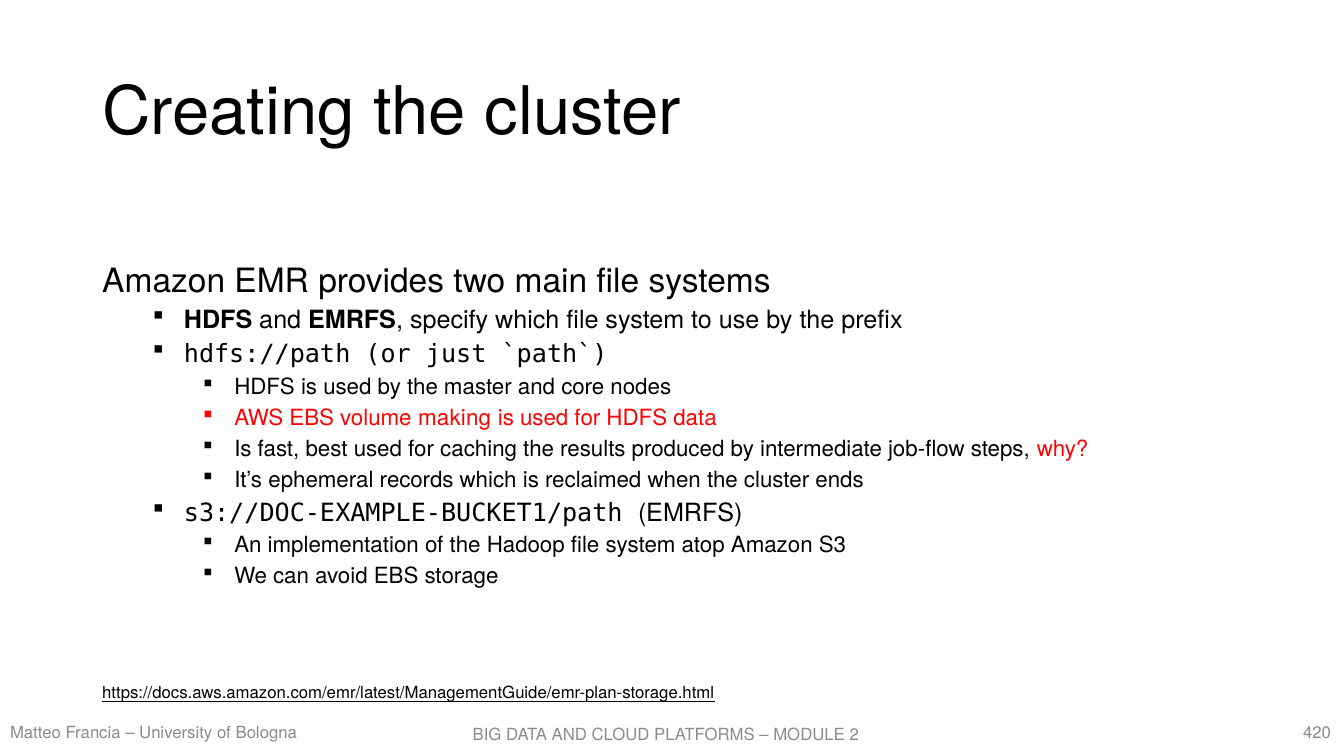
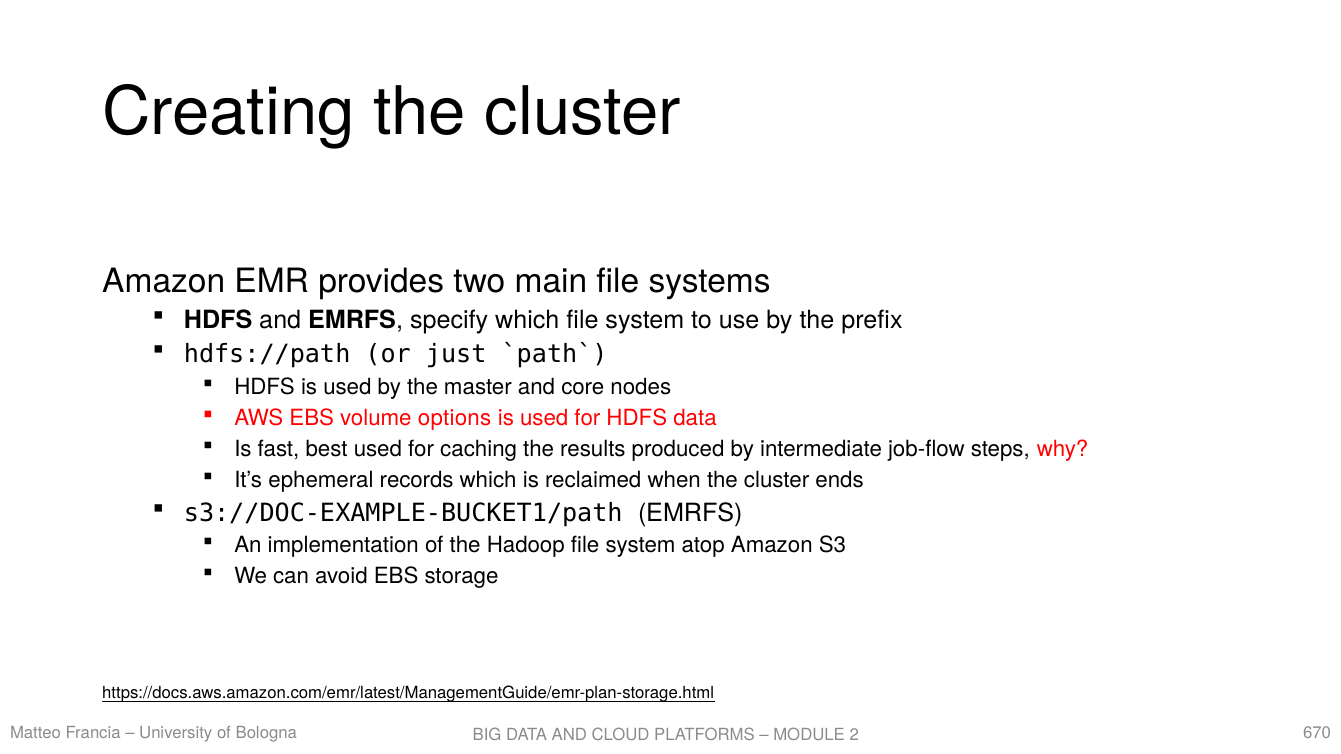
making: making -> options
420: 420 -> 670
